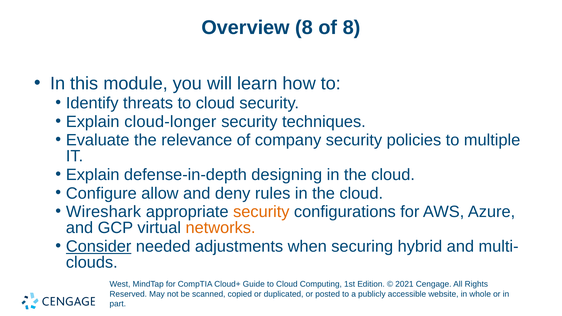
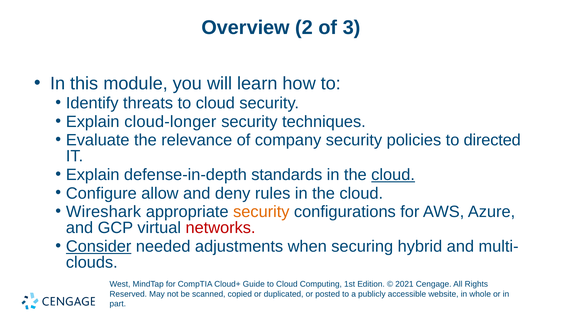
Overview 8: 8 -> 2
of 8: 8 -> 3
multiple: multiple -> directed
designing: designing -> standards
cloud at (393, 175) underline: none -> present
networks colour: orange -> red
